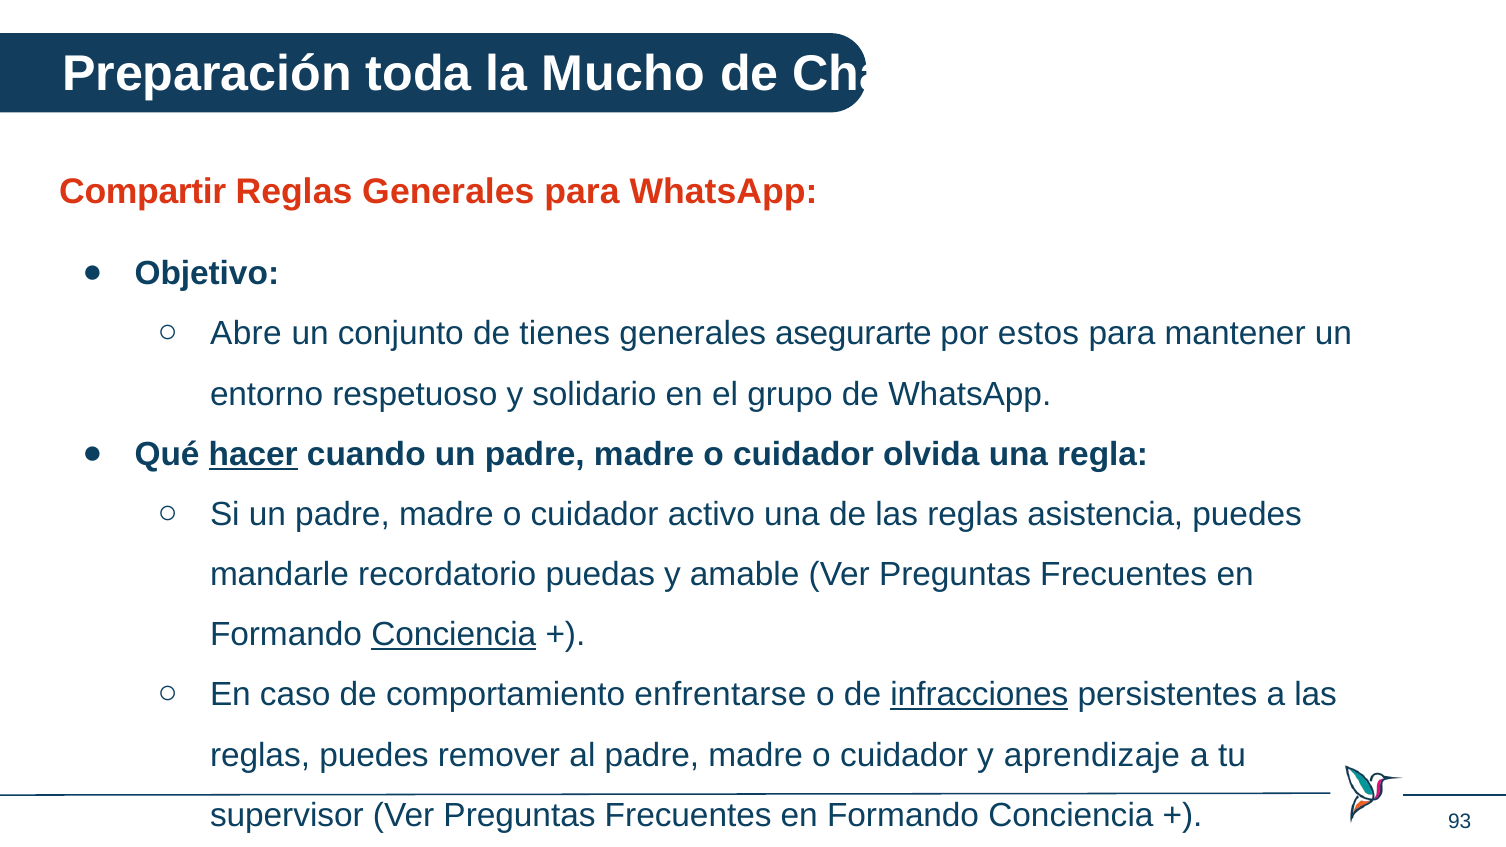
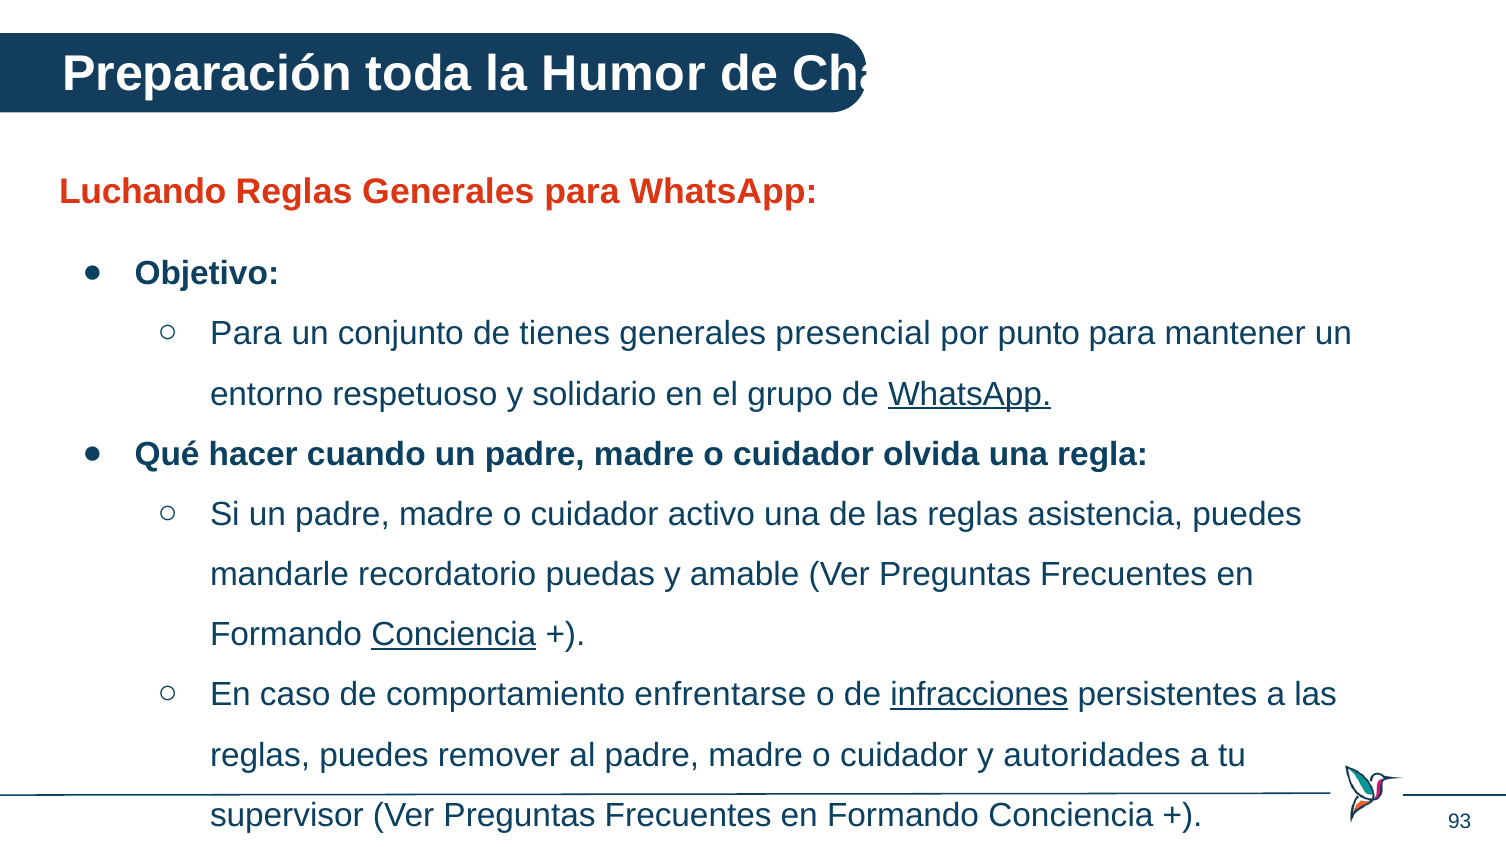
Mucho: Mucho -> Humor
Compartir: Compartir -> Luchando
Abre at (246, 334): Abre -> Para
asegurarte: asegurarte -> presencial
estos: estos -> punto
WhatsApp at (970, 394) underline: none -> present
hacer underline: present -> none
aprendizaje: aprendizaje -> autoridades
